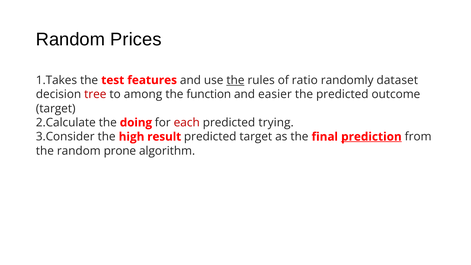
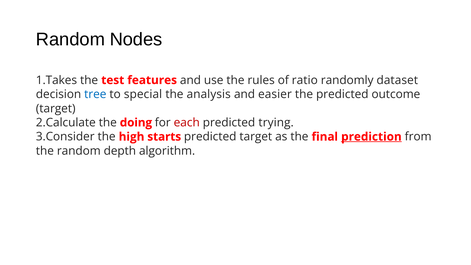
Prices: Prices -> Nodes
the at (235, 80) underline: present -> none
tree colour: red -> blue
among: among -> special
function: function -> analysis
result: result -> starts
prone: prone -> depth
